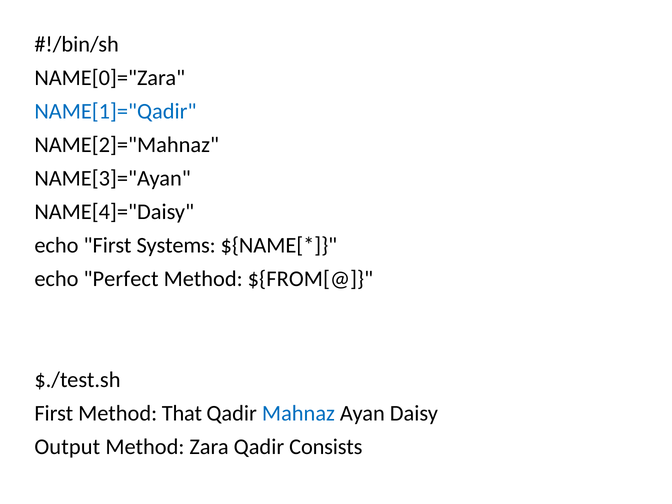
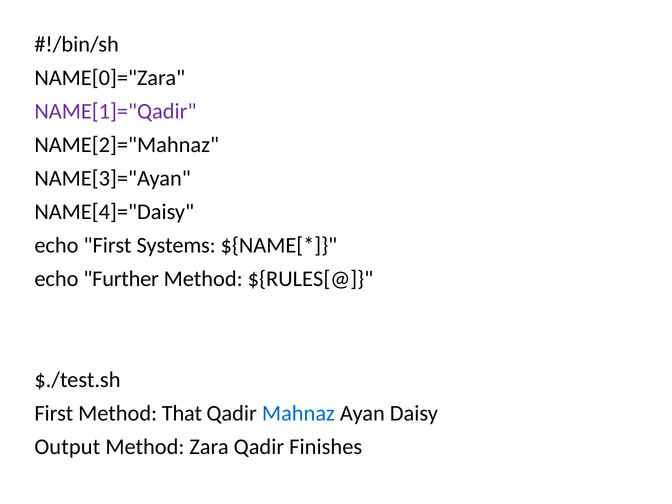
NAME[1]="Qadir colour: blue -> purple
Perfect: Perfect -> Further
${FROM[@: ${FROM[@ -> ${RULES[@
Consists: Consists -> Finishes
